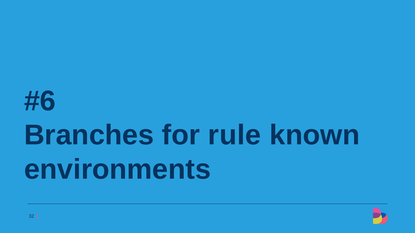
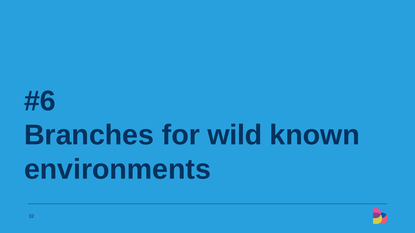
rule: rule -> wild
